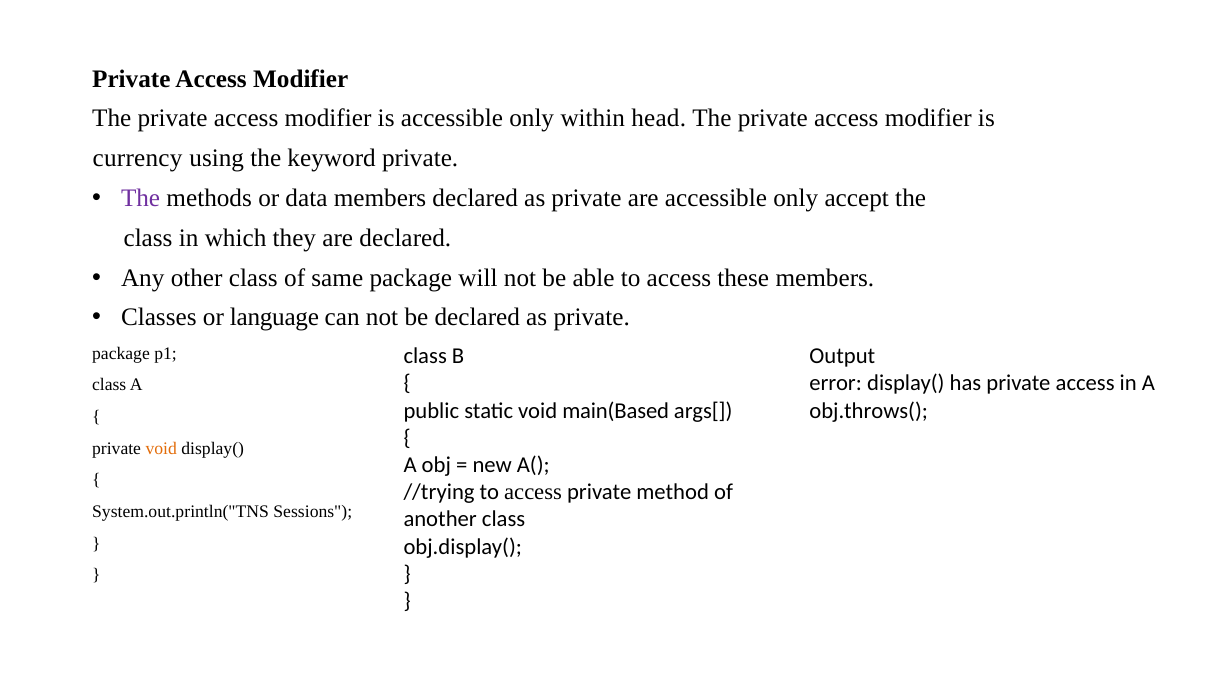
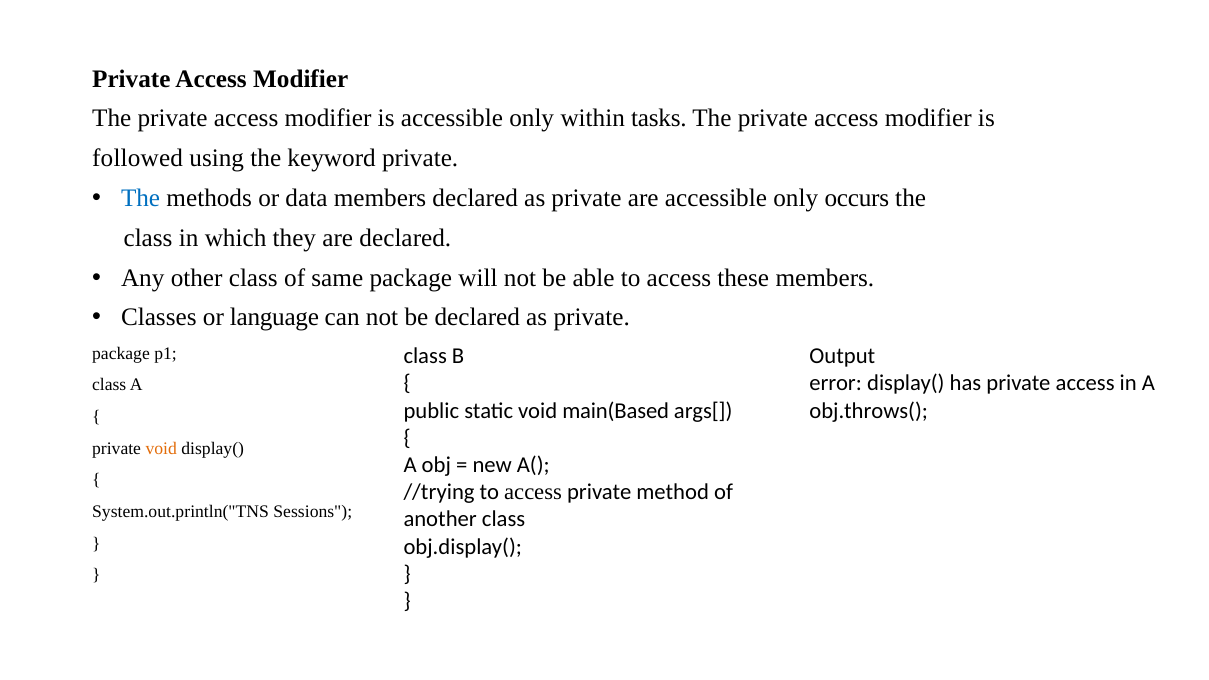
head: head -> tasks
currency: currency -> followed
The at (141, 198) colour: purple -> blue
accept: accept -> occurs
